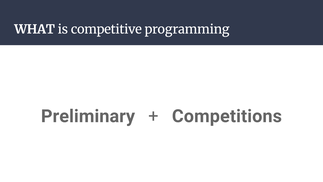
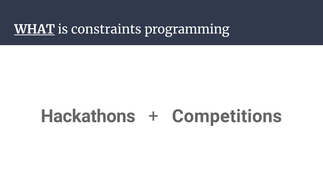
WHAT underline: none -> present
competitive: competitive -> constraints
Preliminary: Preliminary -> Hackathons
